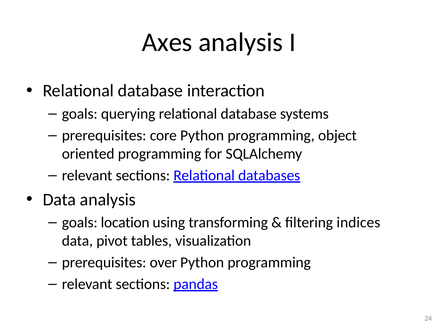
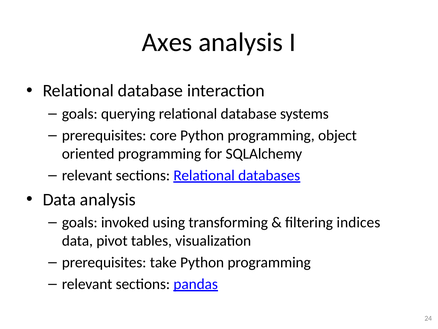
location: location -> invoked
over: over -> take
